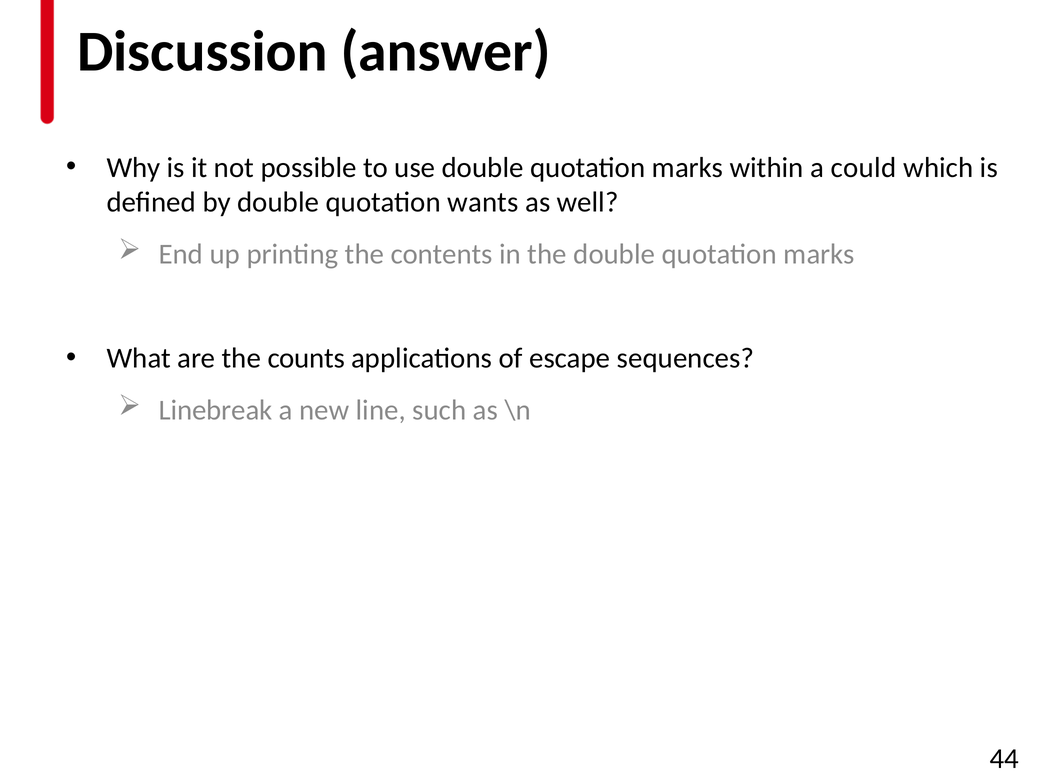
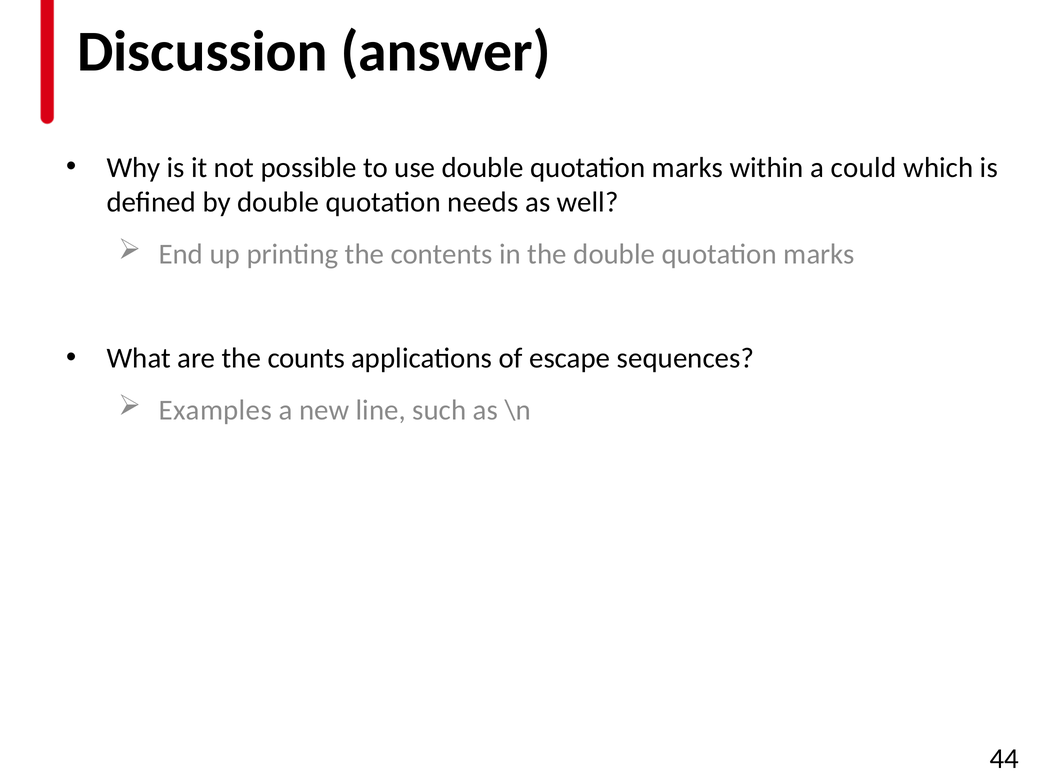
wants: wants -> needs
Linebreak: Linebreak -> Examples
